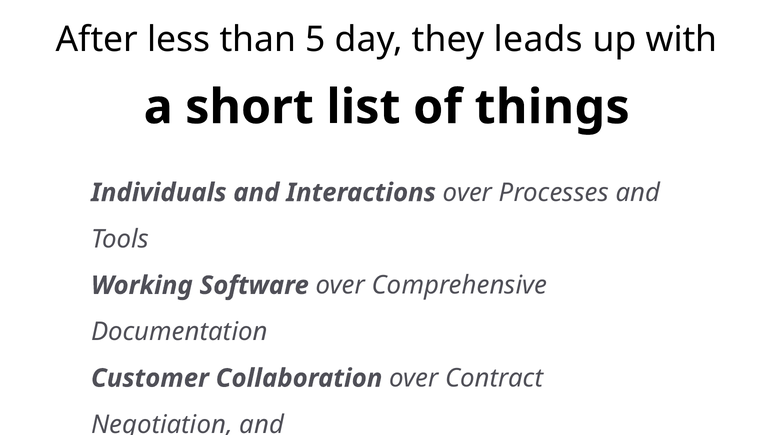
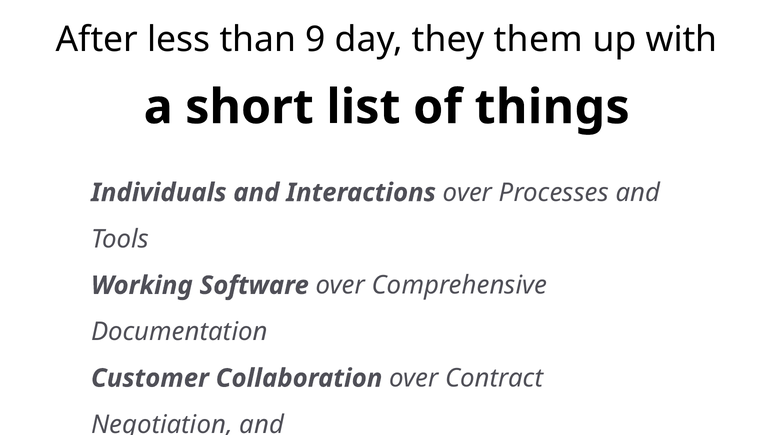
5: 5 -> 9
leads: leads -> them
